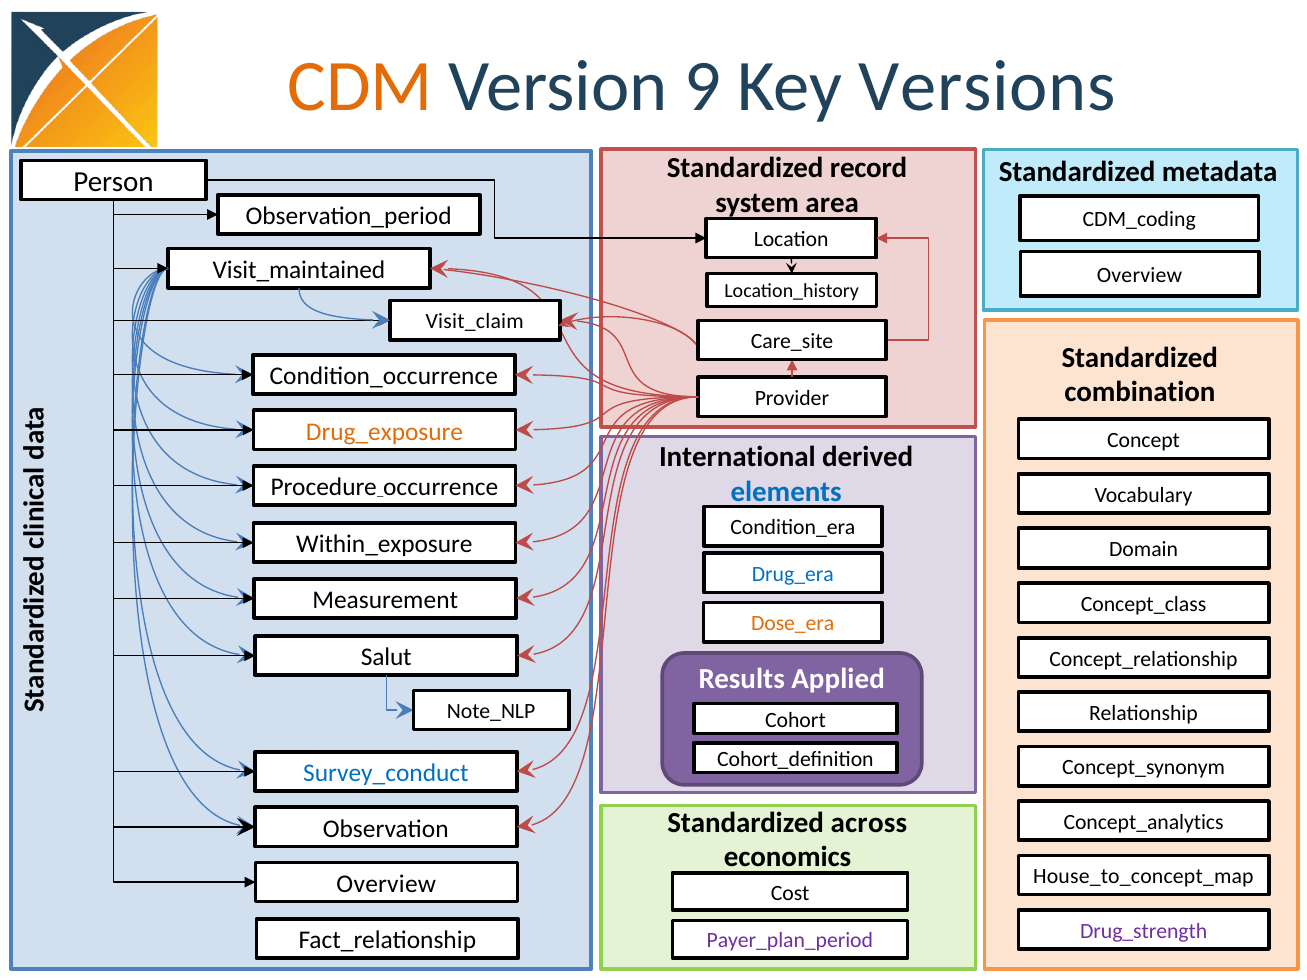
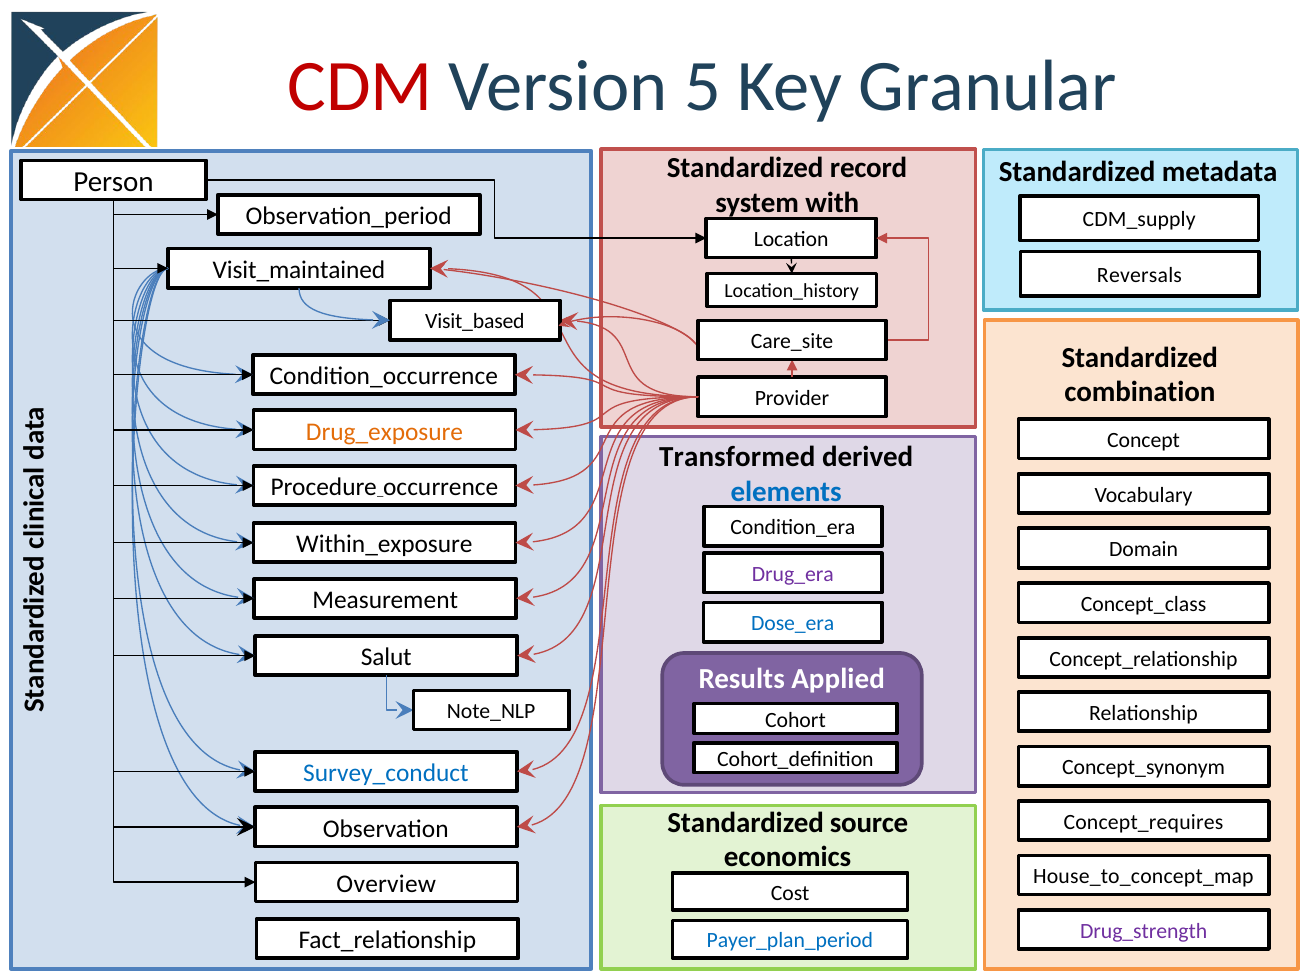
CDM colour: orange -> red
9: 9 -> 5
Versions: Versions -> Granular
area: area -> with
CDM_coding: CDM_coding -> CDM_supply
Overview at (1139, 275): Overview -> Reversals
Visit_claim: Visit_claim -> Visit_based
International: International -> Transformed
Drug_era colour: blue -> purple
Dose_era colour: orange -> blue
across: across -> source
Concept_analytics: Concept_analytics -> Concept_requires
Payer_plan_period colour: purple -> blue
